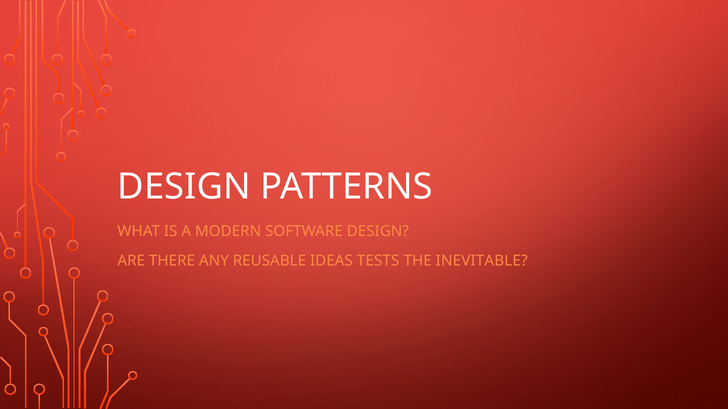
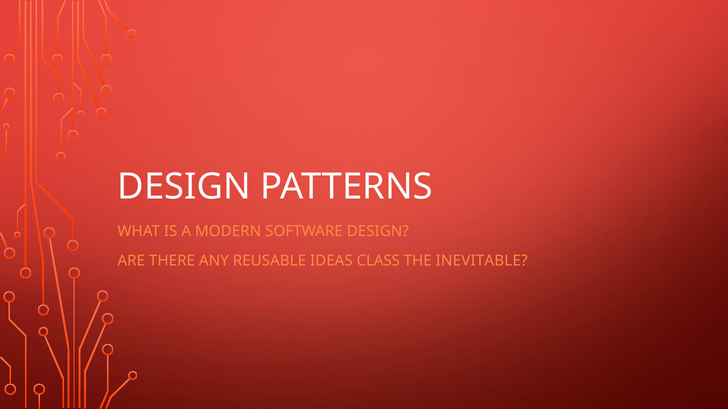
TESTS: TESTS -> CLASS
